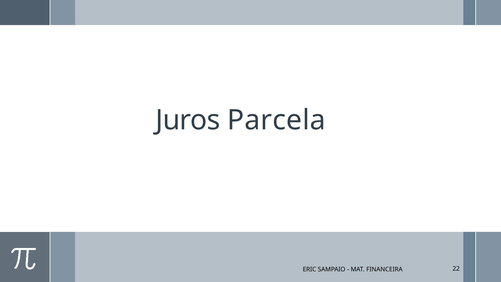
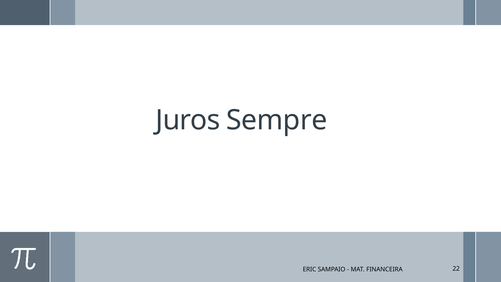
Parcela: Parcela -> Sempre
